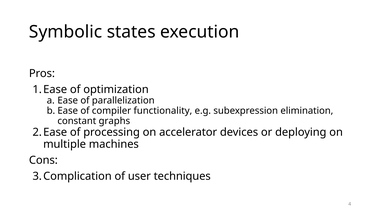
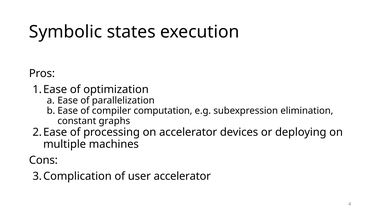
functionality: functionality -> computation
user techniques: techniques -> accelerator
